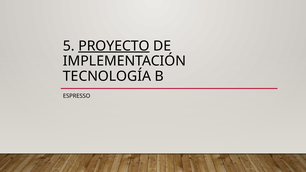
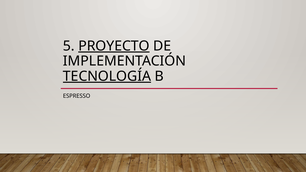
TECNOLOGÍA underline: none -> present
